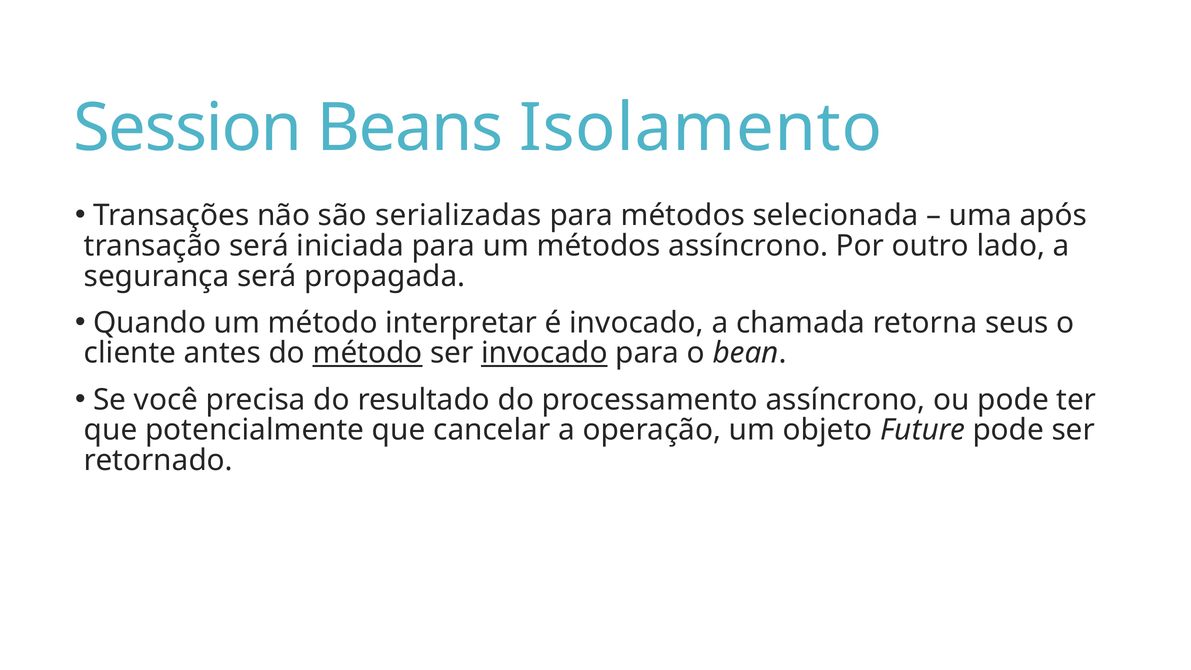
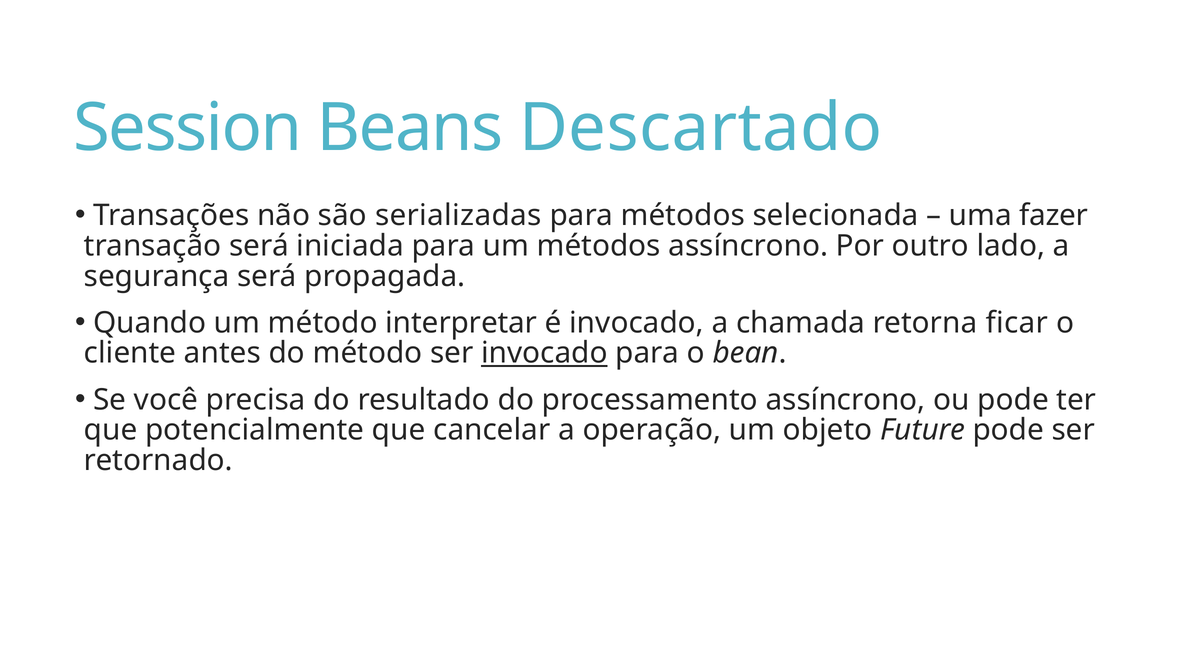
Isolamento: Isolamento -> Descartado
após: após -> fazer
seus: seus -> ficar
método at (368, 353) underline: present -> none
